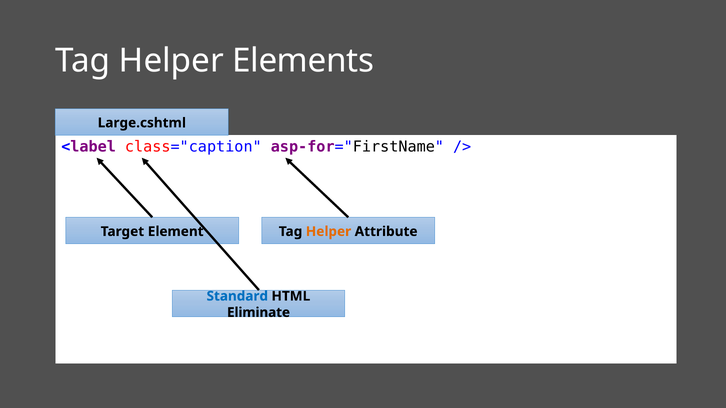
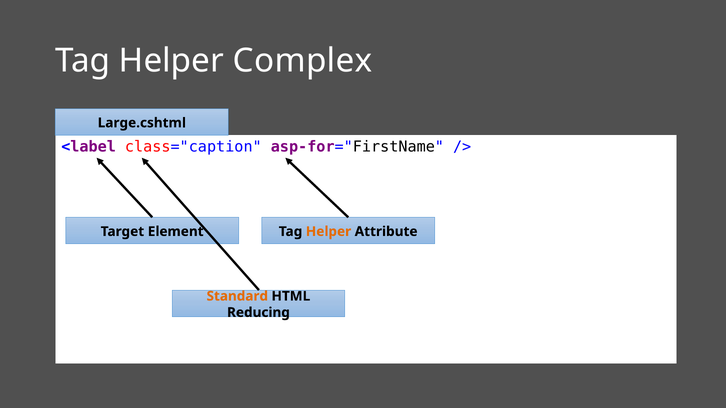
Elements: Elements -> Complex
Standard colour: blue -> orange
Eliminate: Eliminate -> Reducing
